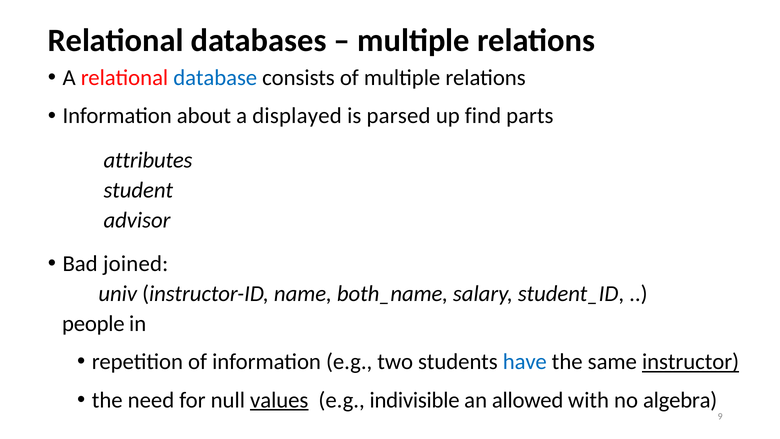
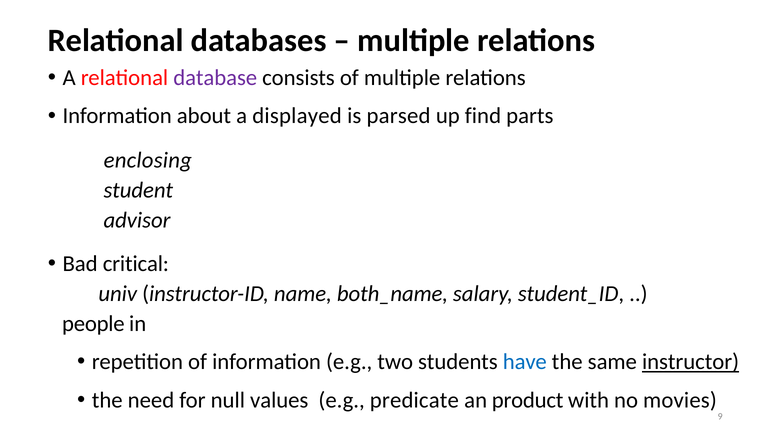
database colour: blue -> purple
attributes: attributes -> enclosing
joined: joined -> critical
values underline: present -> none
indivisible: indivisible -> predicate
allowed: allowed -> product
algebra: algebra -> movies
